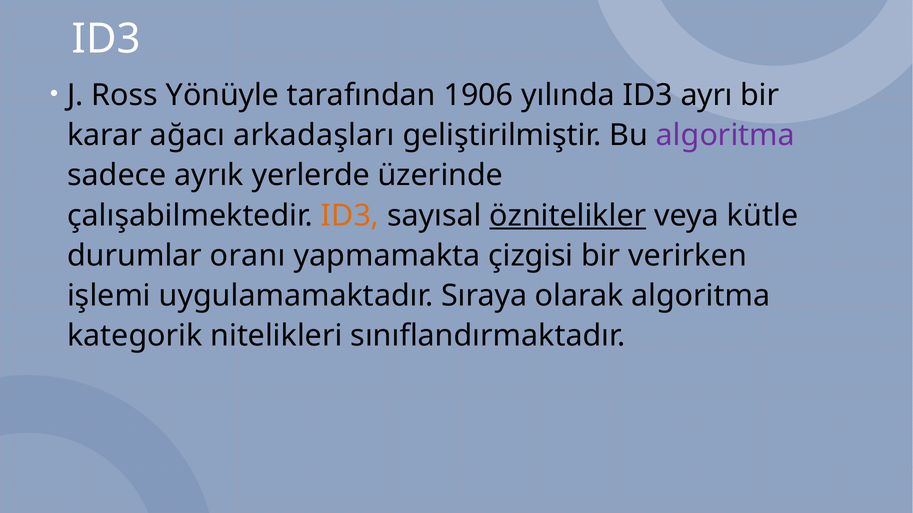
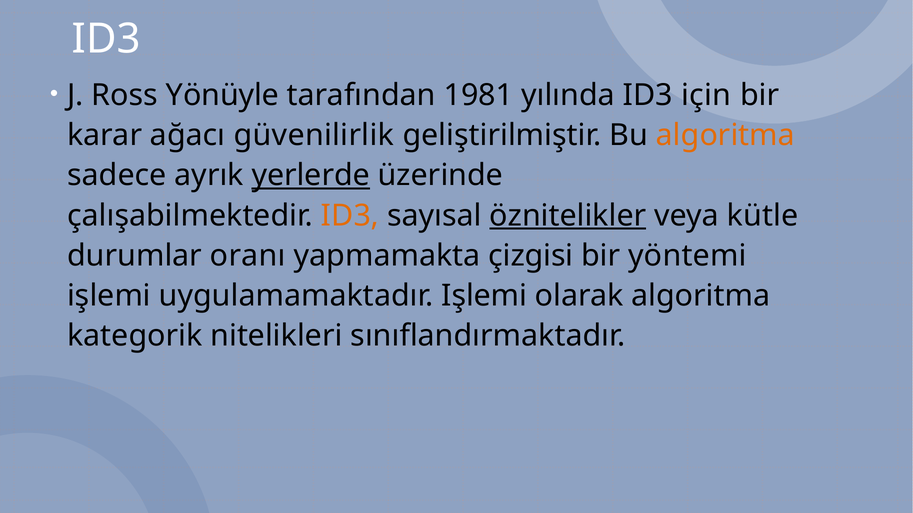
1906: 1906 -> 1981
ayrı: ayrı -> için
arkadaşları: arkadaşları -> güvenilirlik
algoritma at (725, 135) colour: purple -> orange
yerlerde underline: none -> present
verirken: verirken -> yöntemi
uygulamamaktadır Sıraya: Sıraya -> Işlemi
